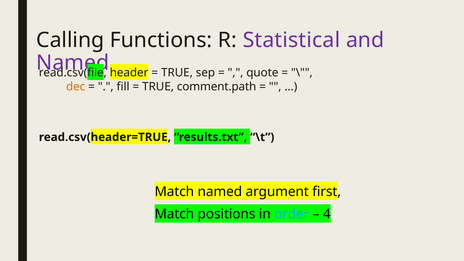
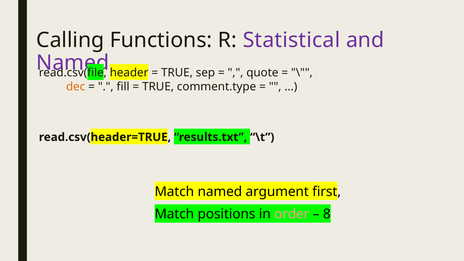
comment.path: comment.path -> comment.type
order colour: light blue -> pink
4: 4 -> 8
